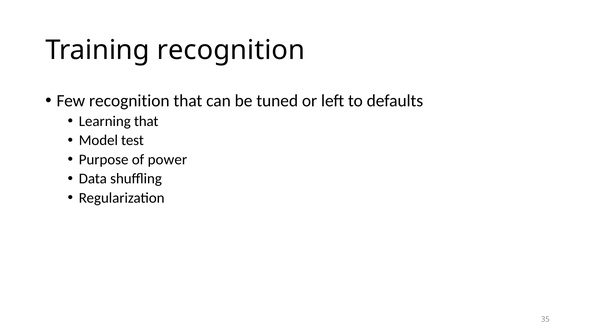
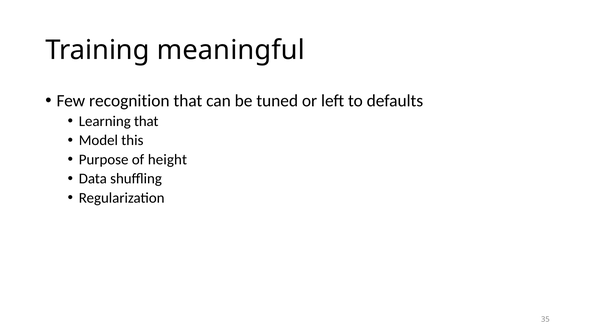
Training recognition: recognition -> meaningful
test: test -> this
power: power -> height
